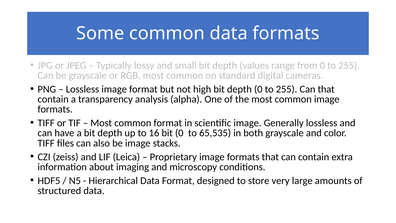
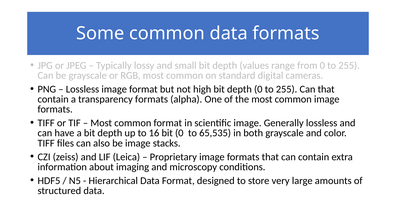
transparency analysis: analysis -> formats
